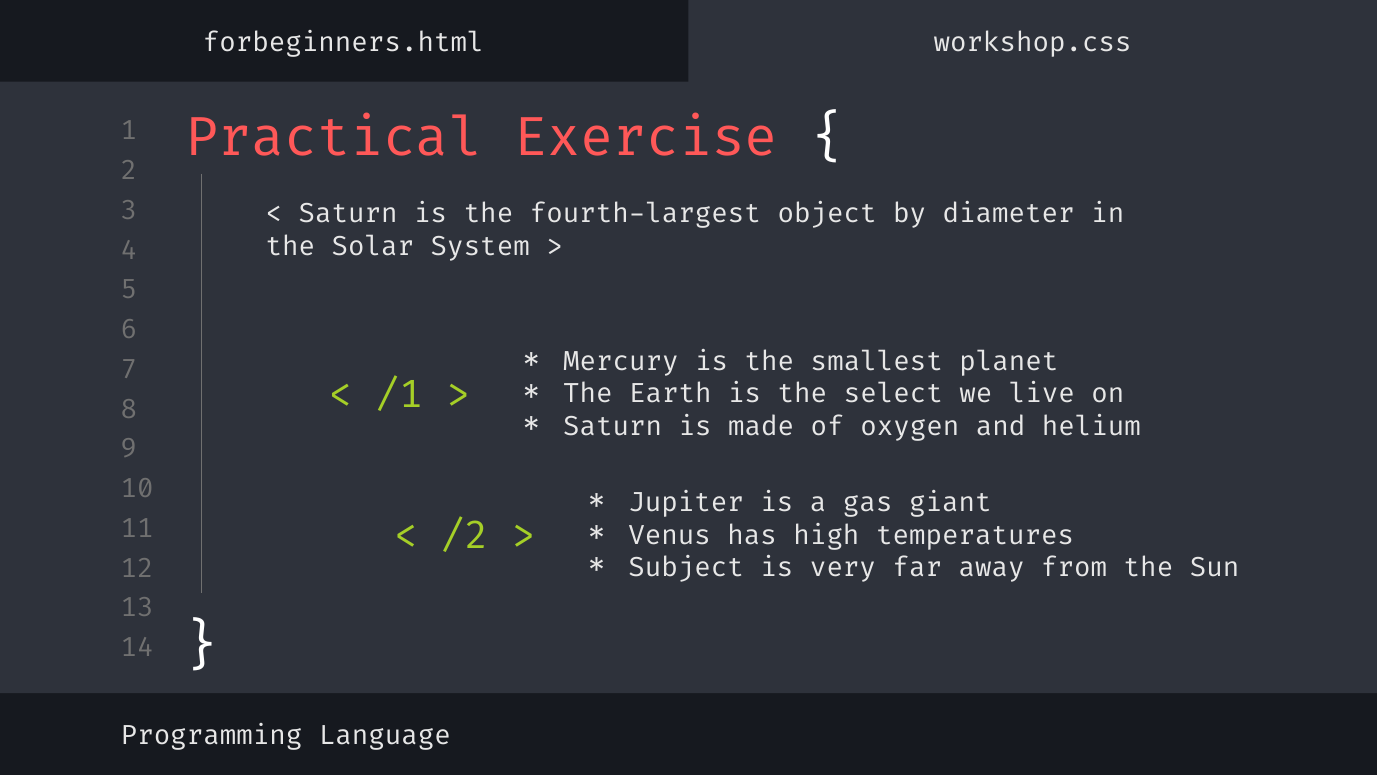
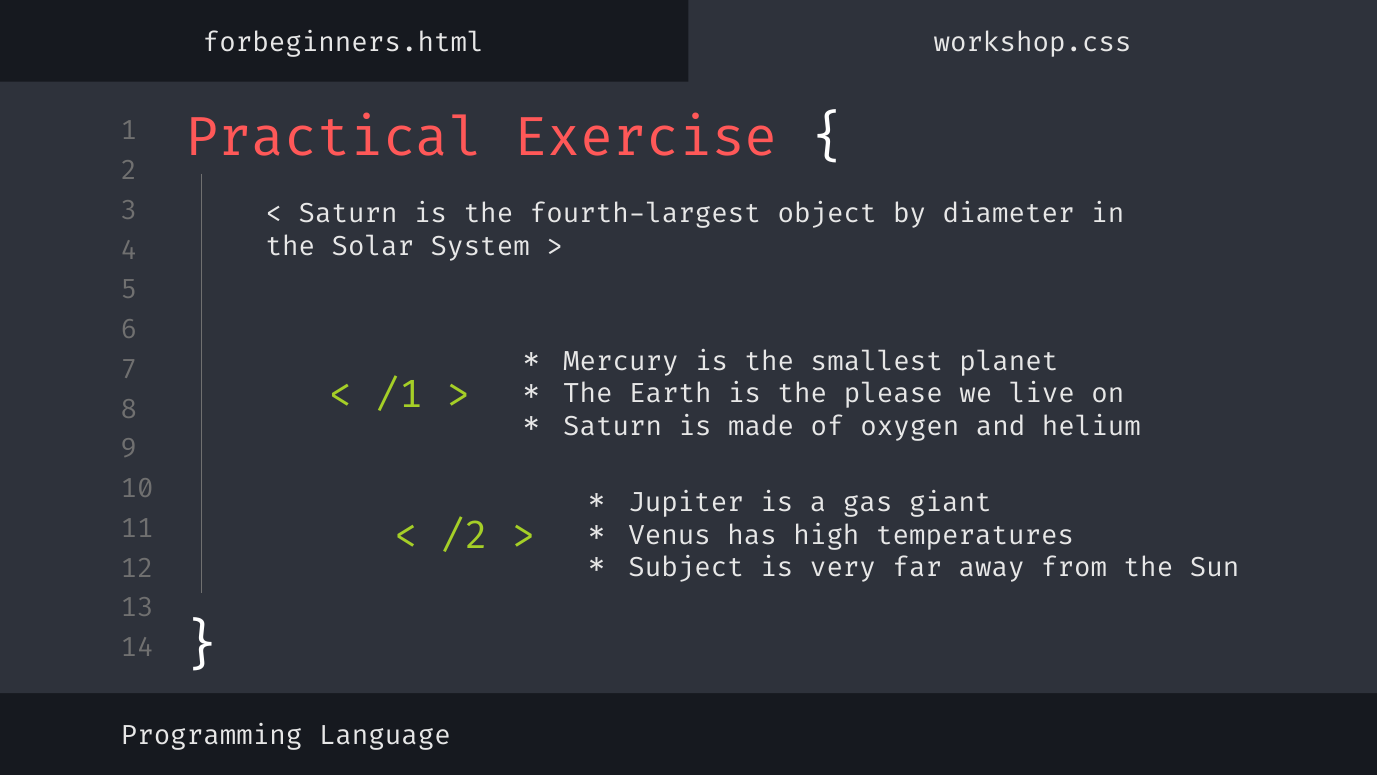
select: select -> please
